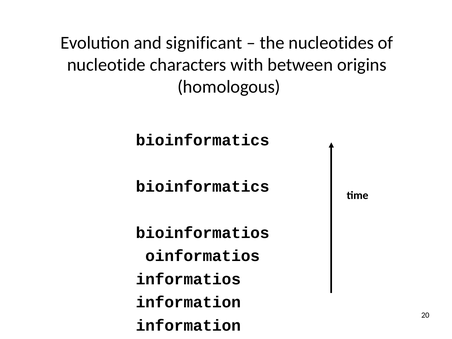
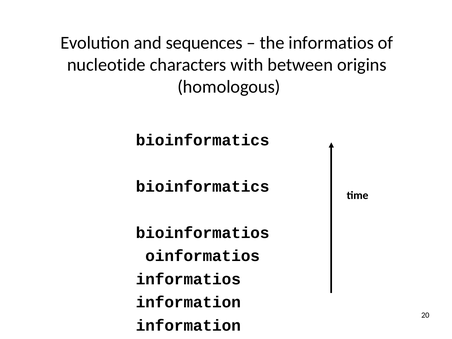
significant: significant -> sequences
the nucleotides: nucleotides -> informatios
